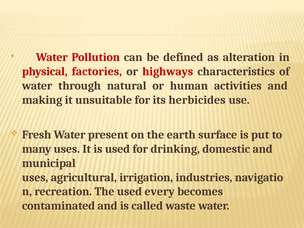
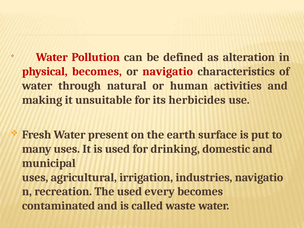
physical factories: factories -> becomes
or highways: highways -> navigatio
